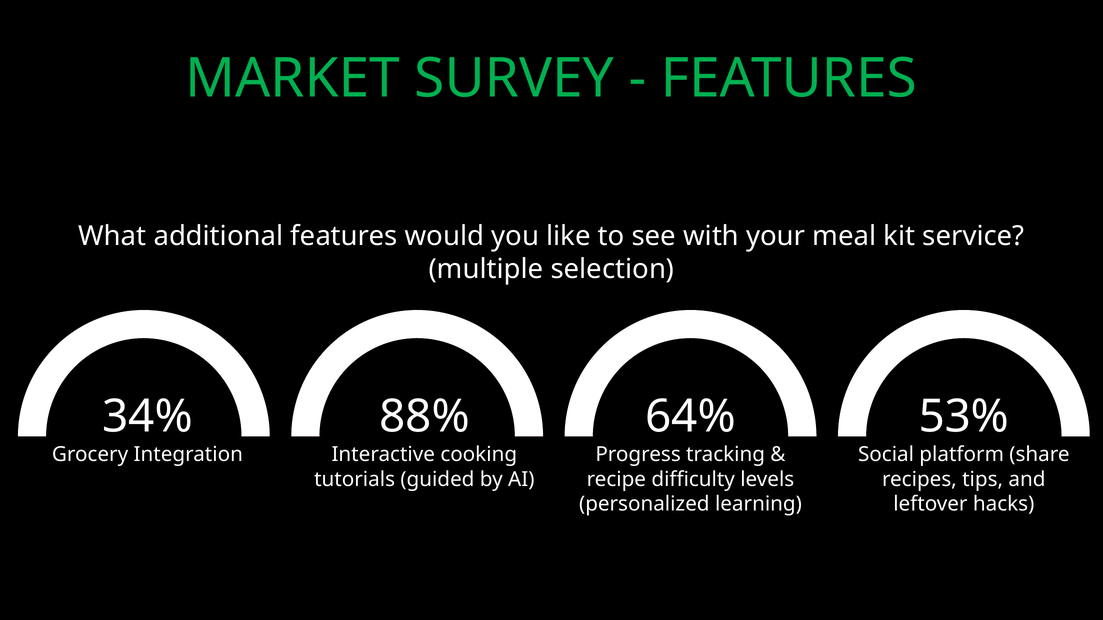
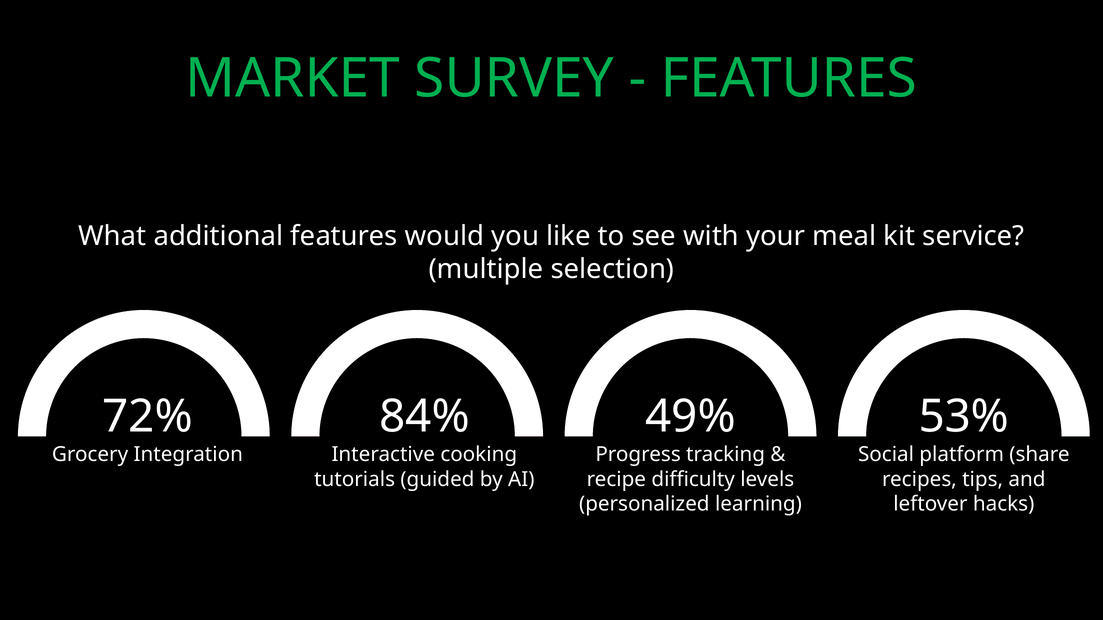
34%: 34% -> 72%
88%: 88% -> 84%
64%: 64% -> 49%
